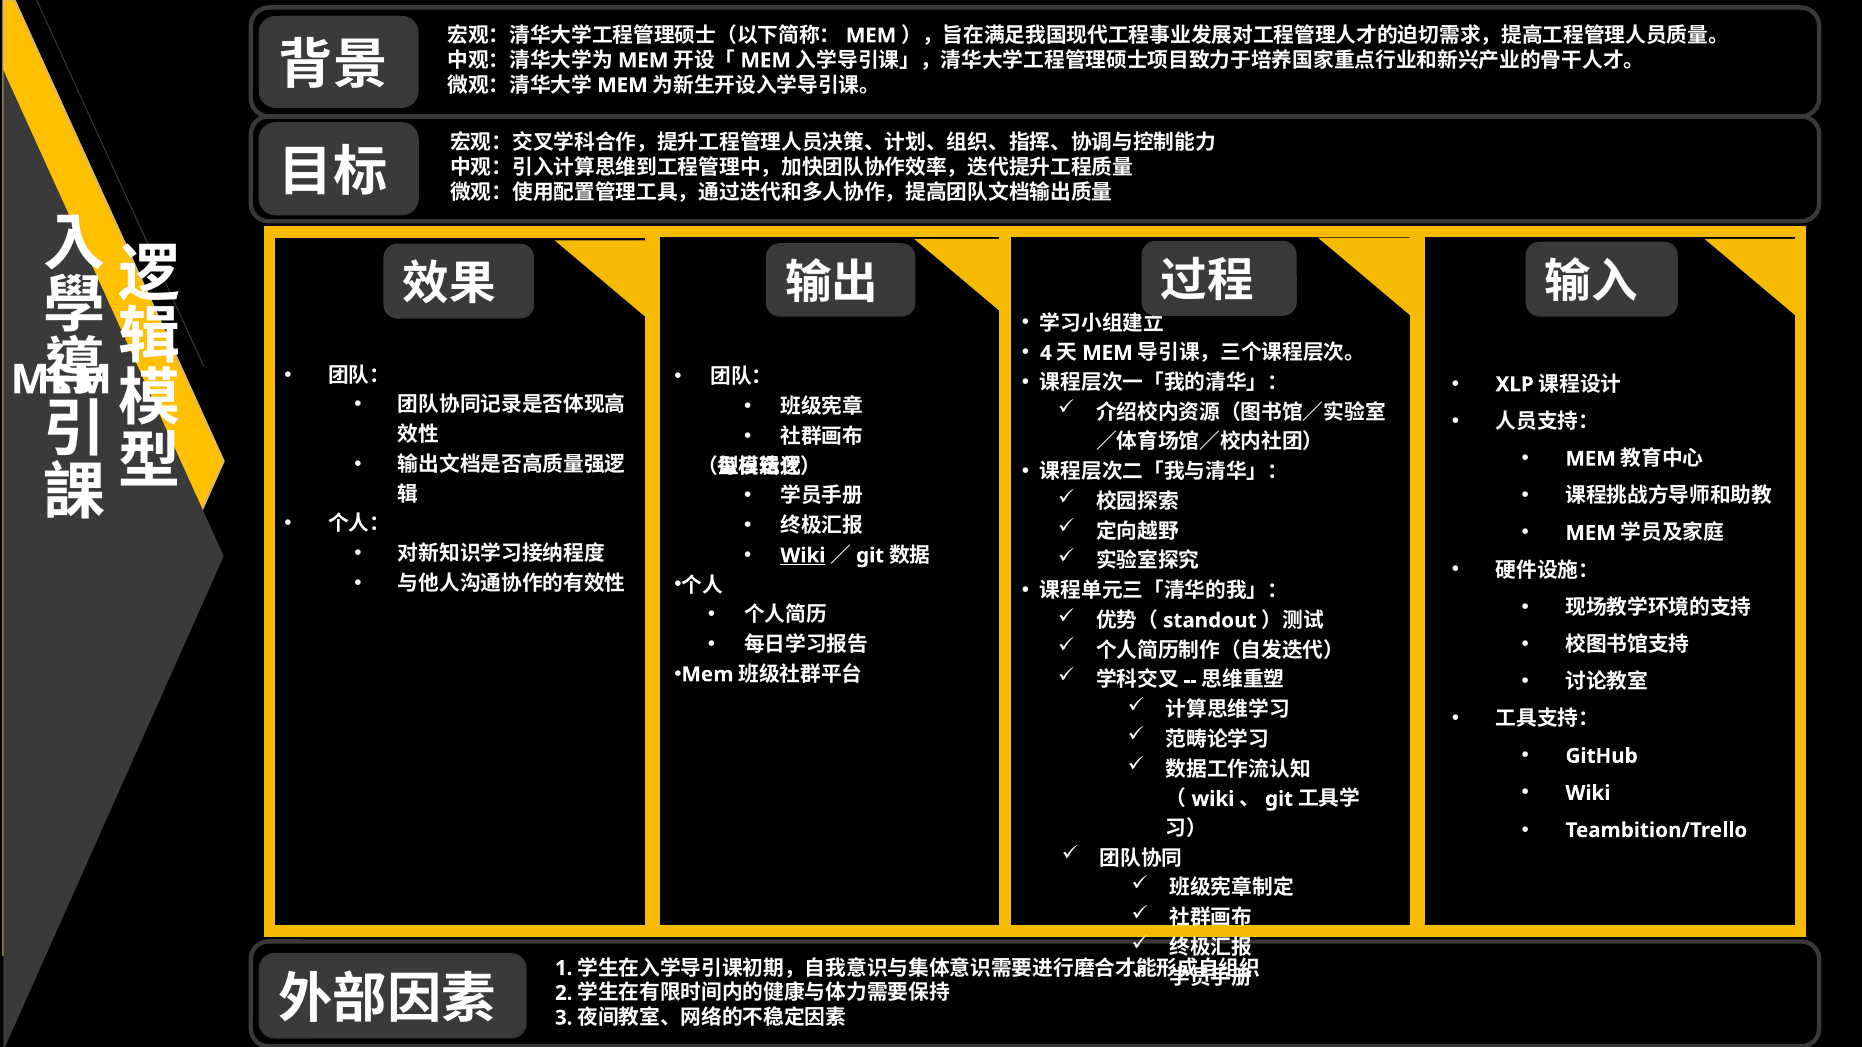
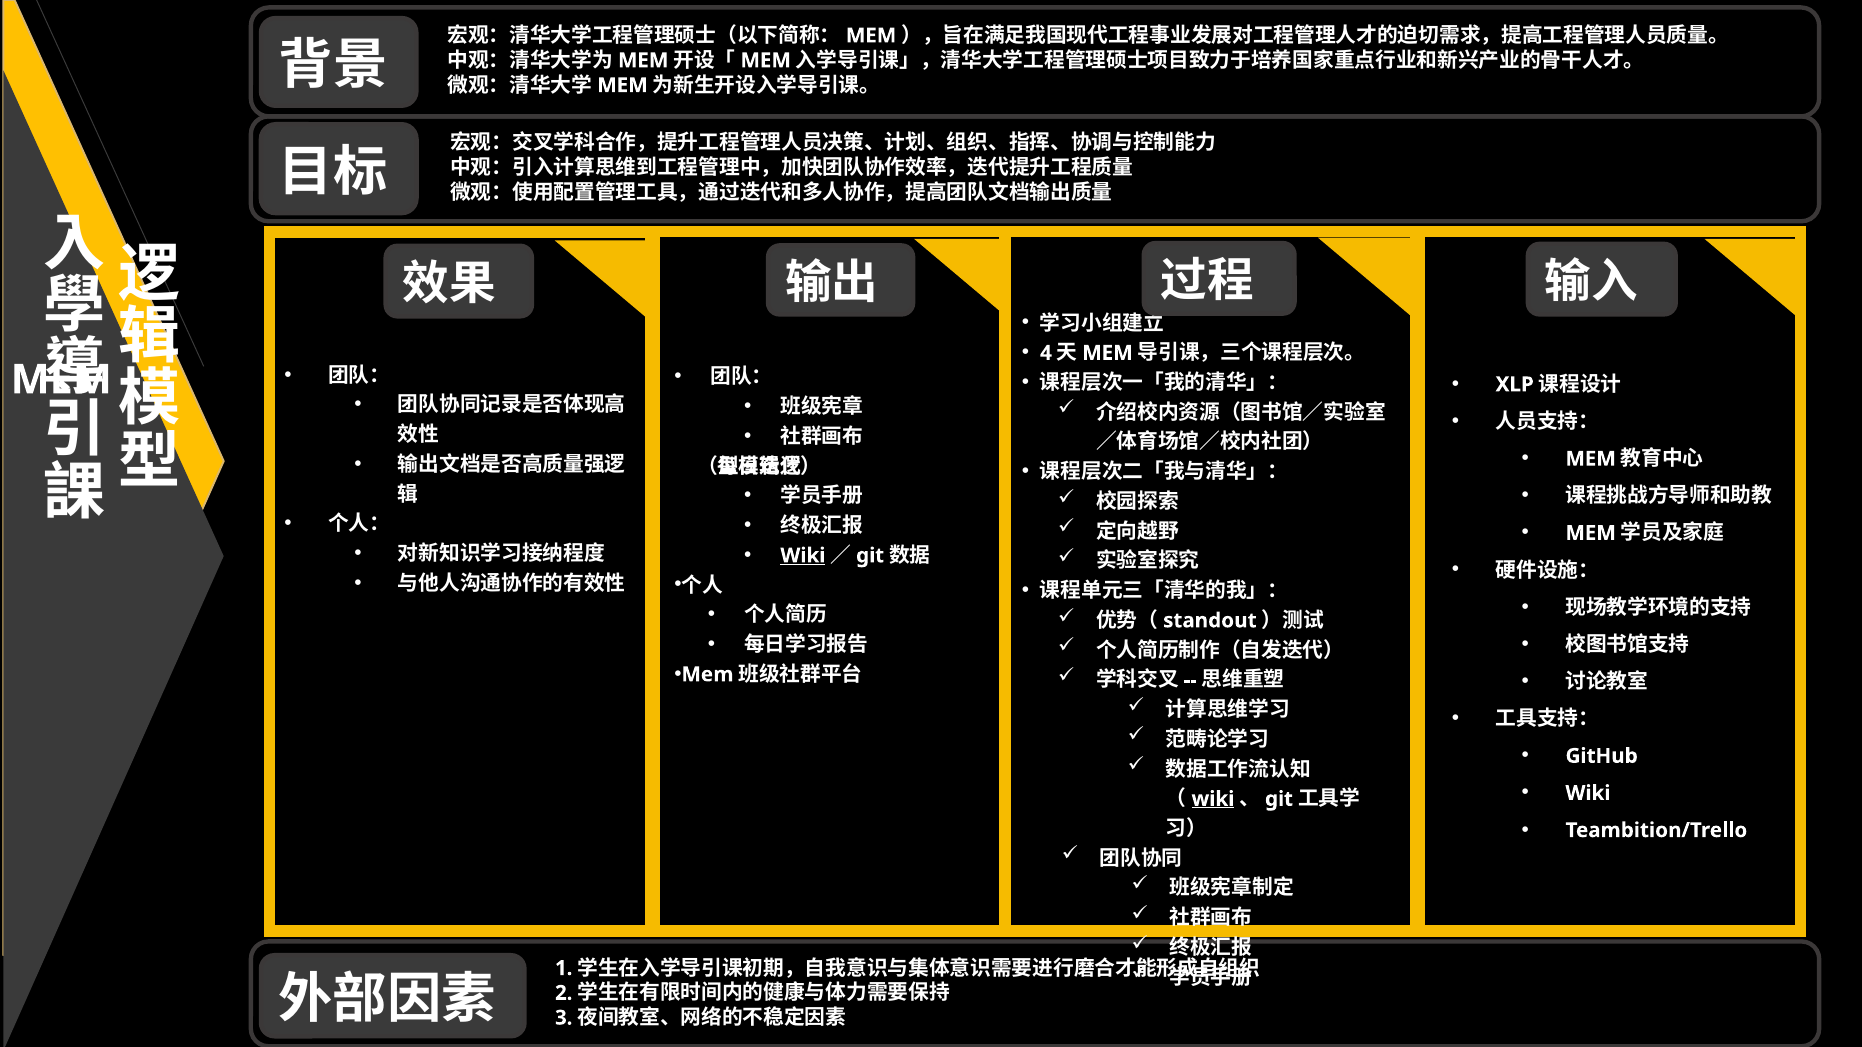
wiki at (1213, 799) underline: none -> present
